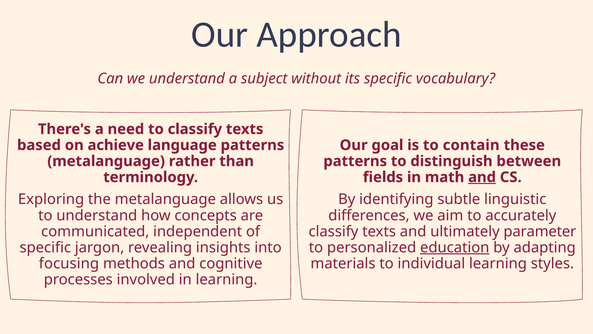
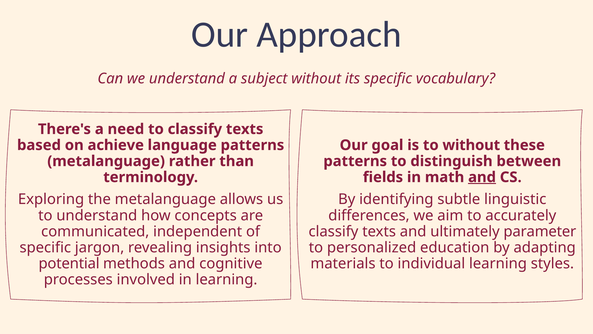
to contain: contain -> without
education underline: present -> none
focusing: focusing -> potential
